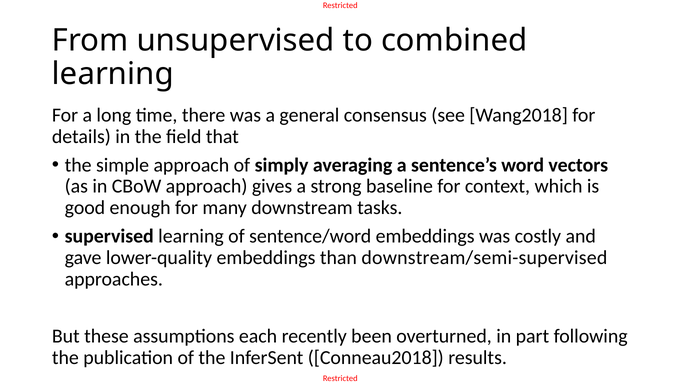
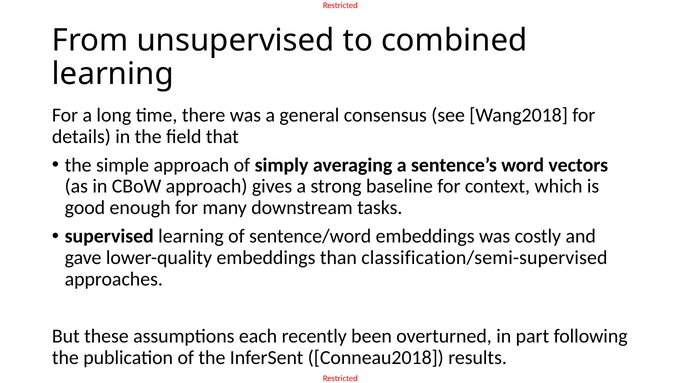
downstream/semi-supervised: downstream/semi-supervised -> classification/semi-supervised
